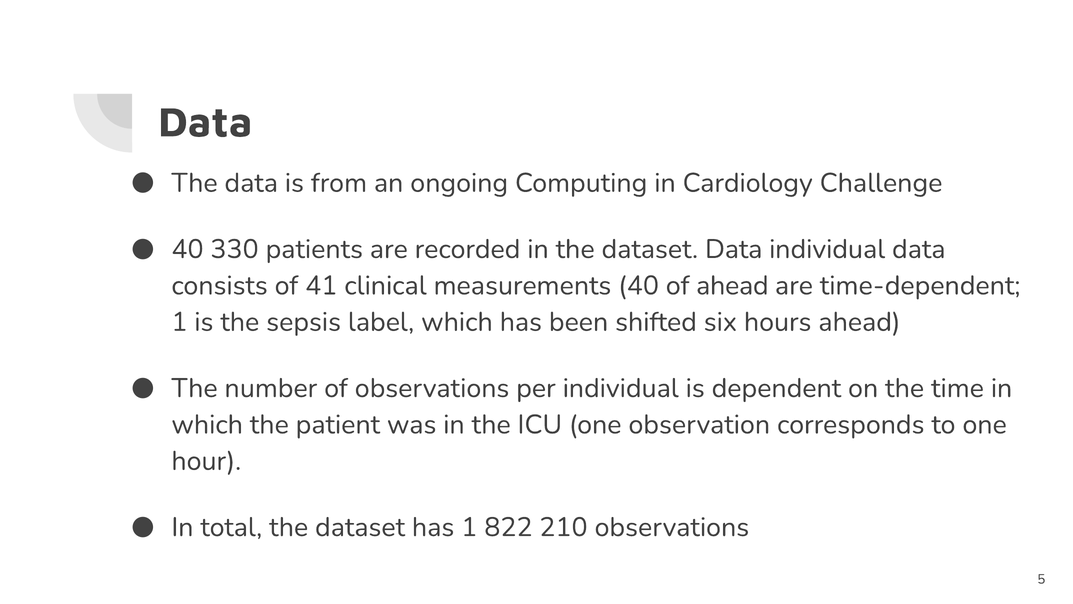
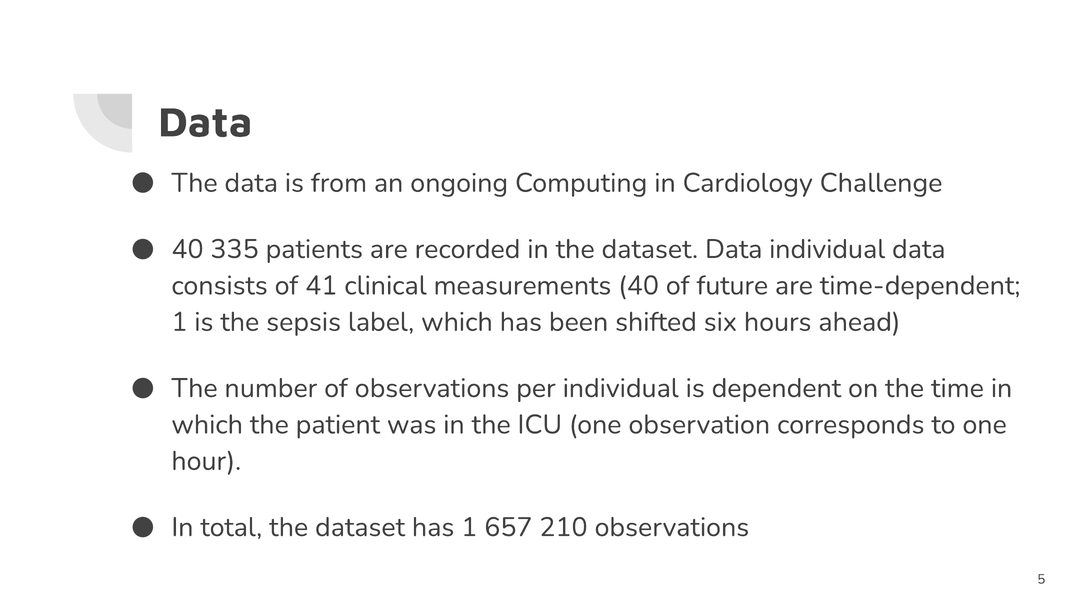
330: 330 -> 335
of ahead: ahead -> future
822: 822 -> 657
